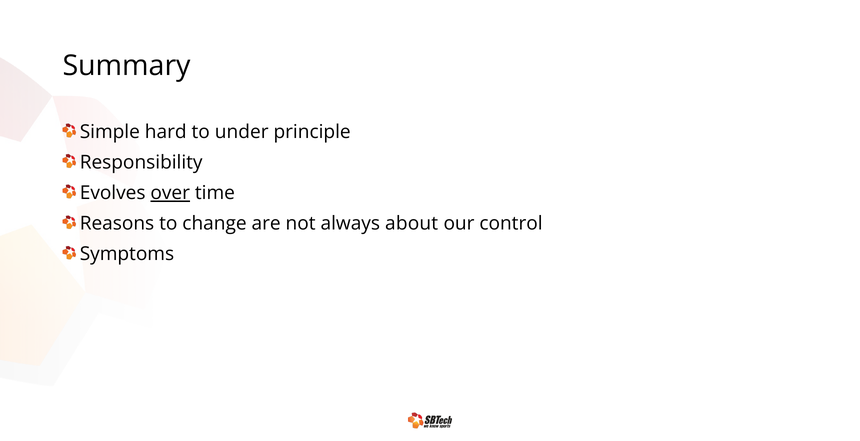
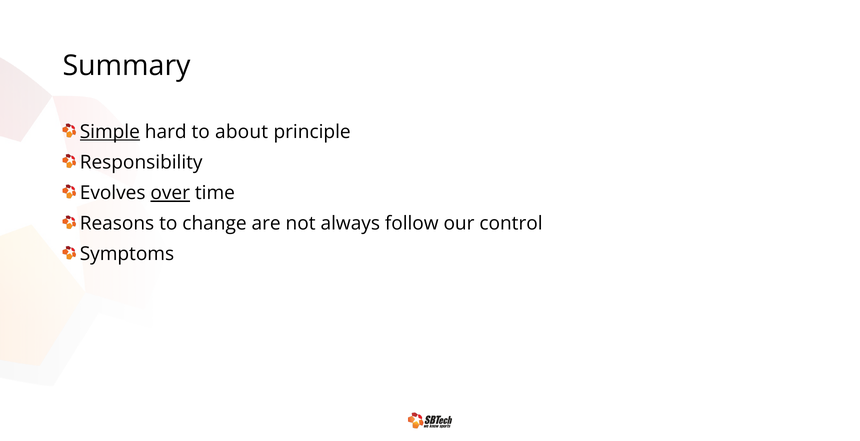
Simple underline: none -> present
under: under -> about
about: about -> follow
